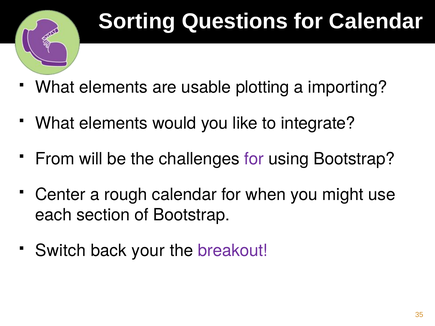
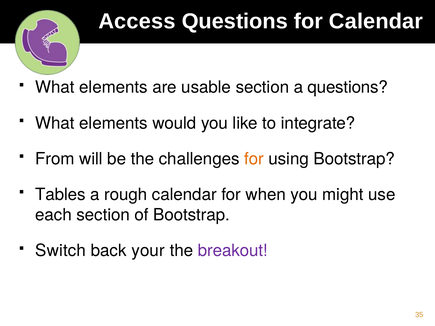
Sorting: Sorting -> Access
usable plotting: plotting -> section
a importing: importing -> questions
for at (254, 159) colour: purple -> orange
Center: Center -> Tables
